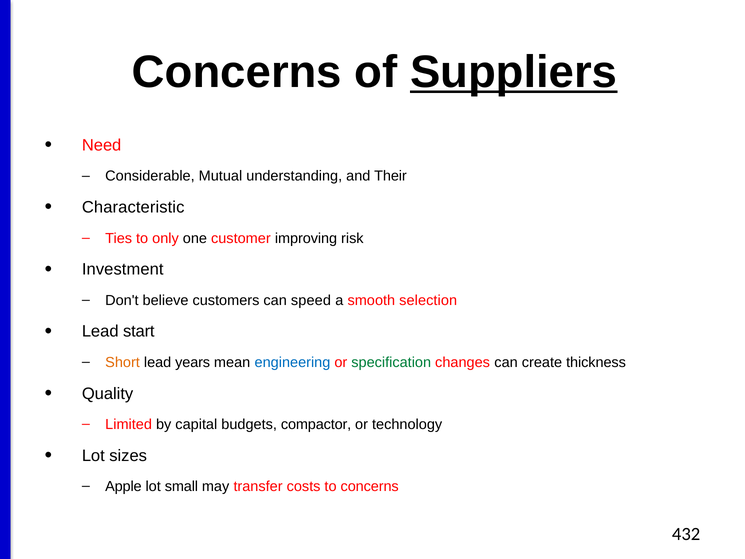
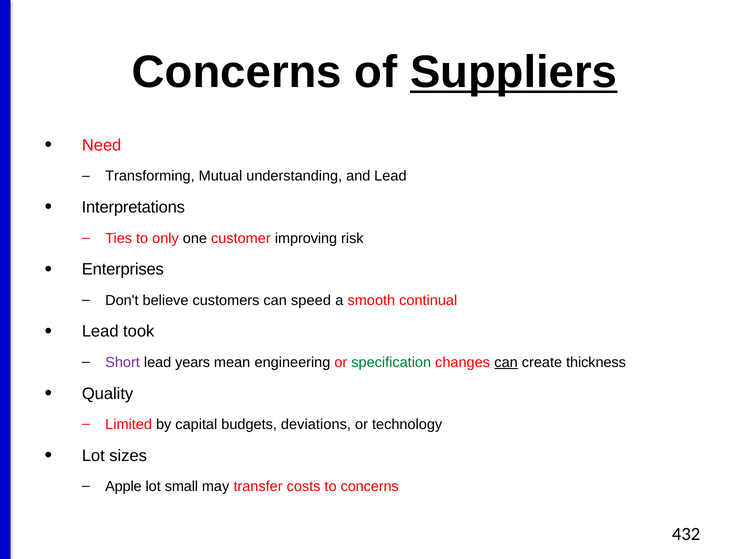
Considerable: Considerable -> Transforming
and Their: Their -> Lead
Characteristic: Characteristic -> Interpretations
Investment: Investment -> Enterprises
selection: selection -> continual
start: start -> took
Short colour: orange -> purple
engineering colour: blue -> black
can at (506, 362) underline: none -> present
compactor: compactor -> deviations
